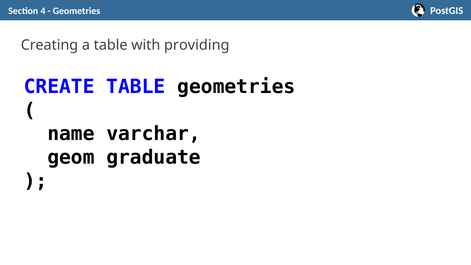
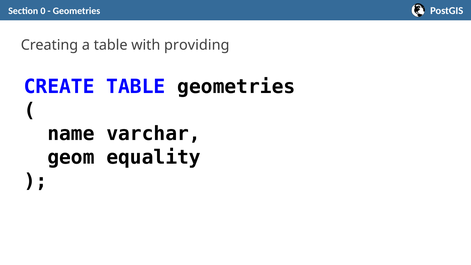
4: 4 -> 0
graduate: graduate -> equality
